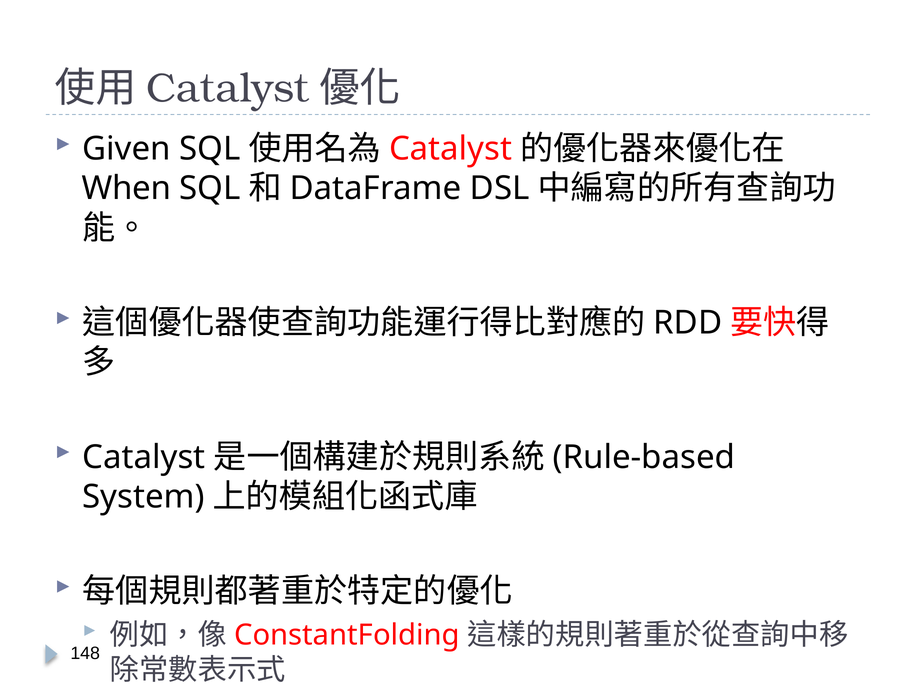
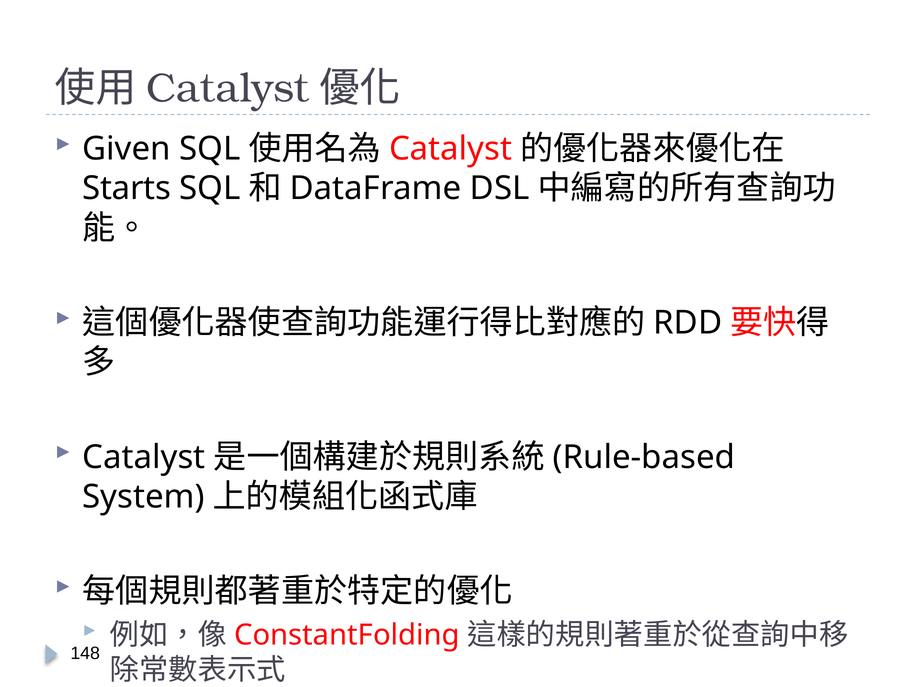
When: When -> Starts
